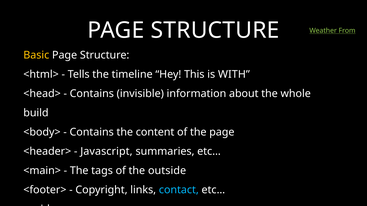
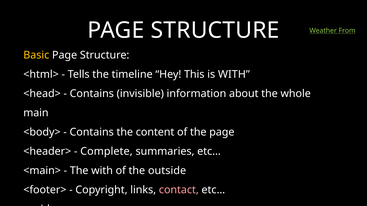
build: build -> main
Javascript: Javascript -> Complete
The tags: tags -> with
contact colour: light blue -> pink
